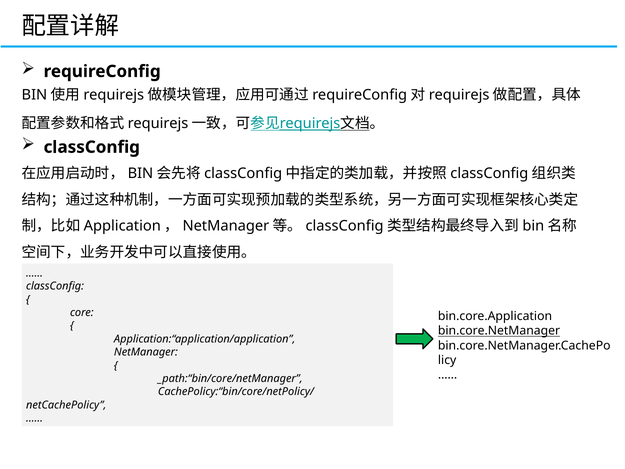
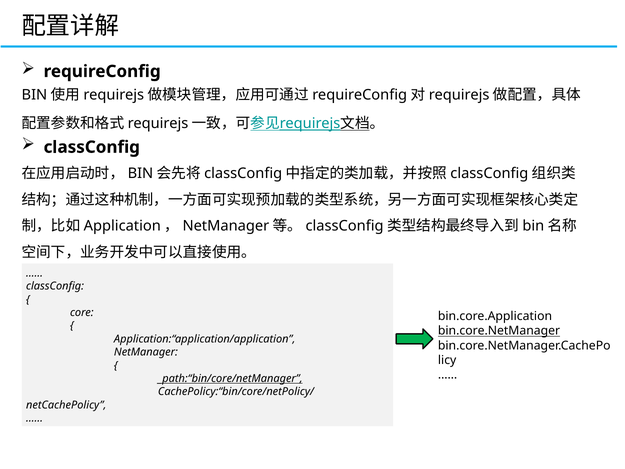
_path:“bin/core/netManager underline: none -> present
